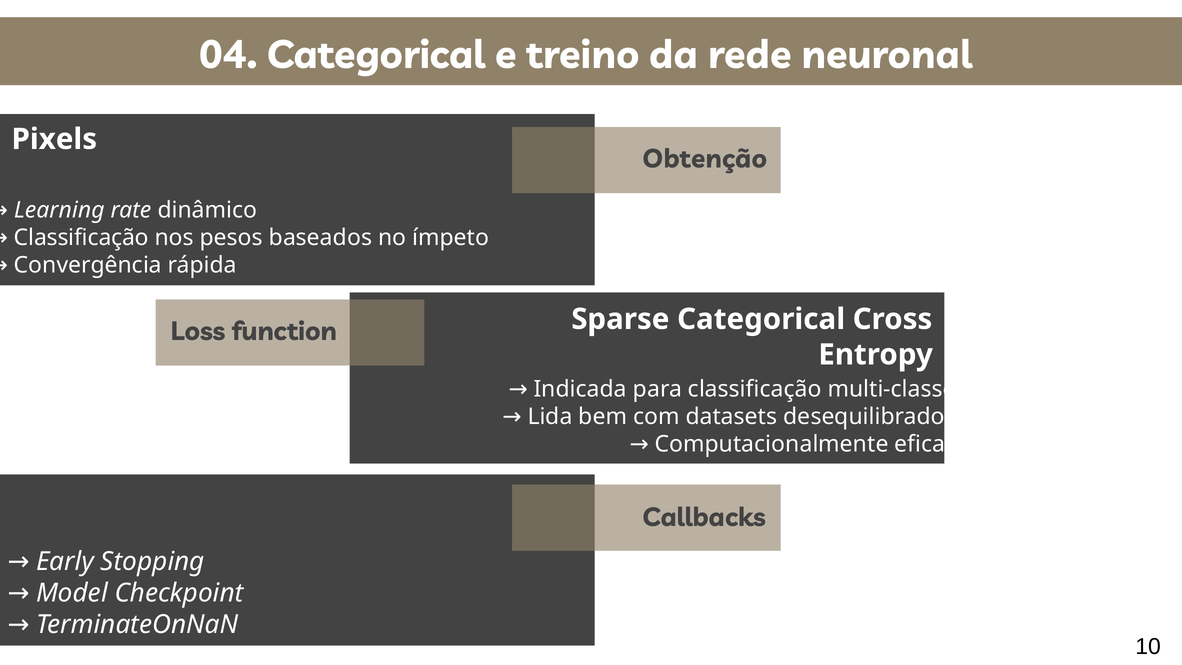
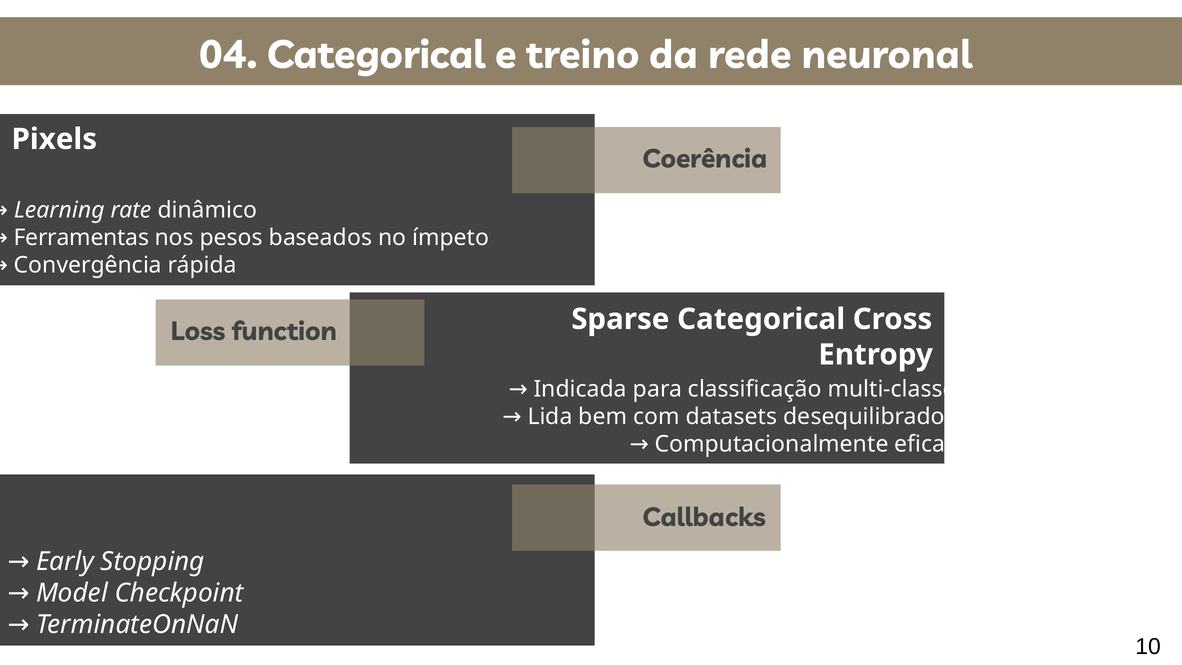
Obtenção: Obtenção -> Coerência
Classificação at (81, 238): Classificação -> Ferramentas
